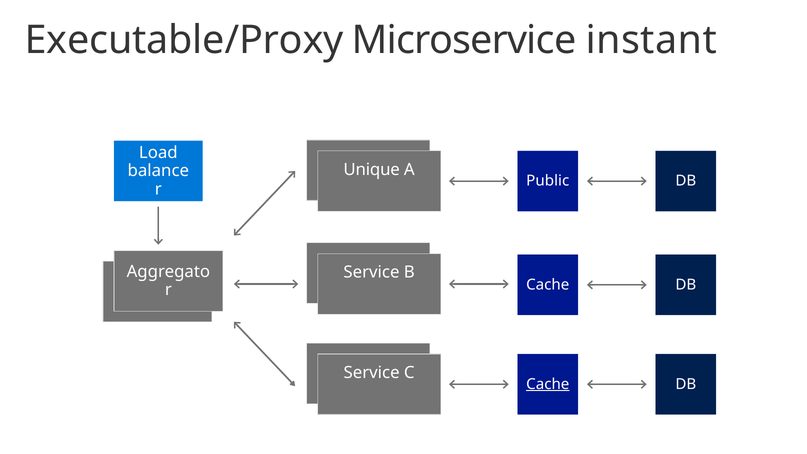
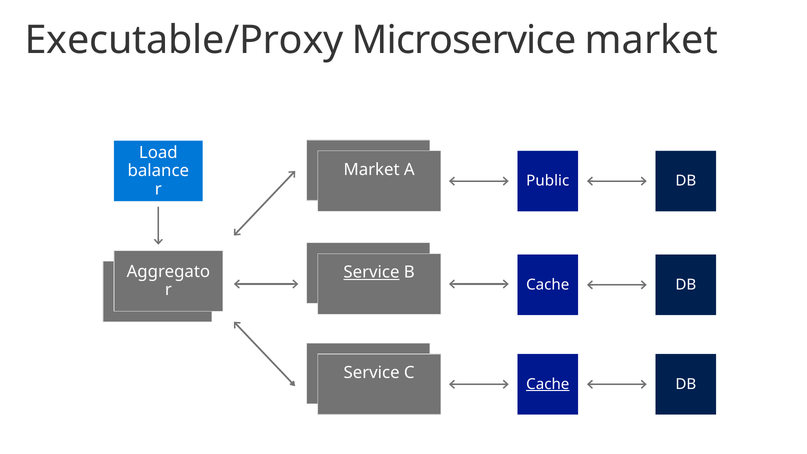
Microservice instant: instant -> market
Unique at (372, 169): Unique -> Market
Service at (371, 272) underline: none -> present
